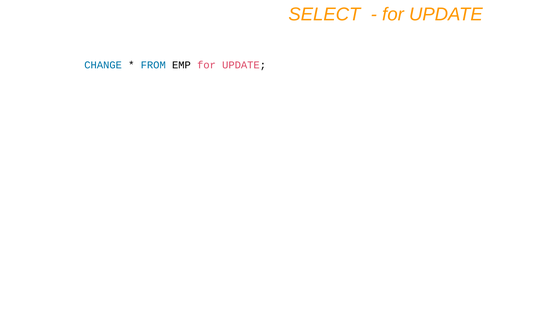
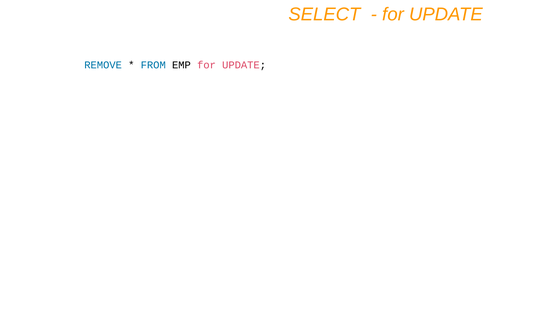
CHANGE: CHANGE -> REMOVE
